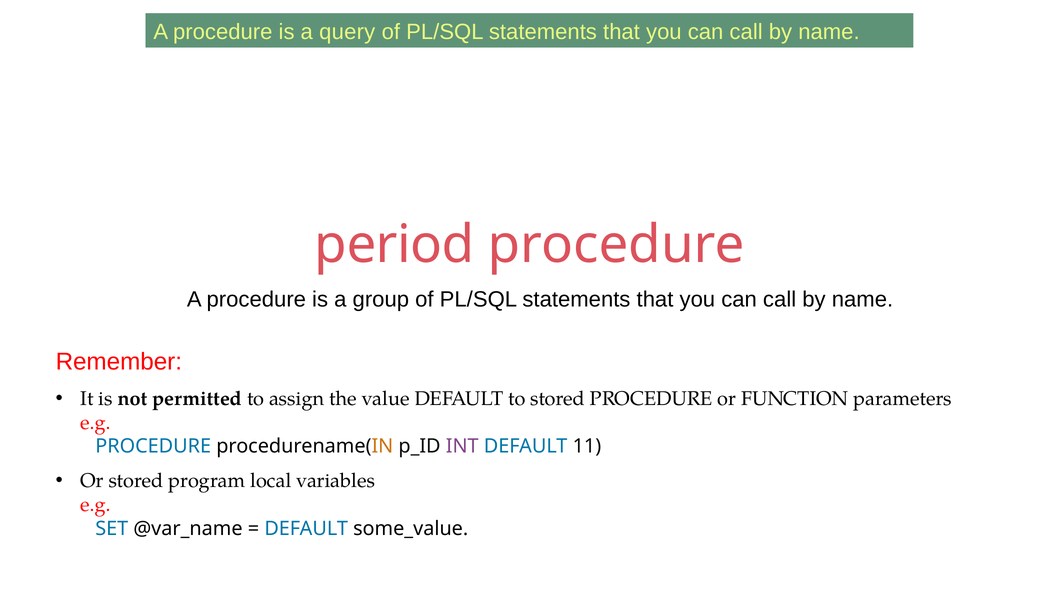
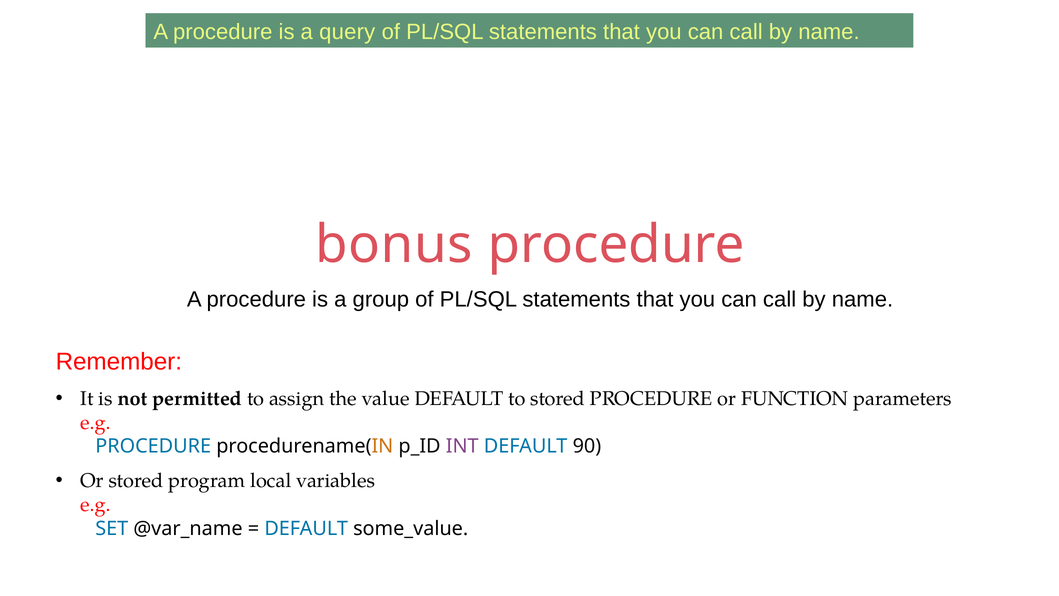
period: period -> bonus
11: 11 -> 90
